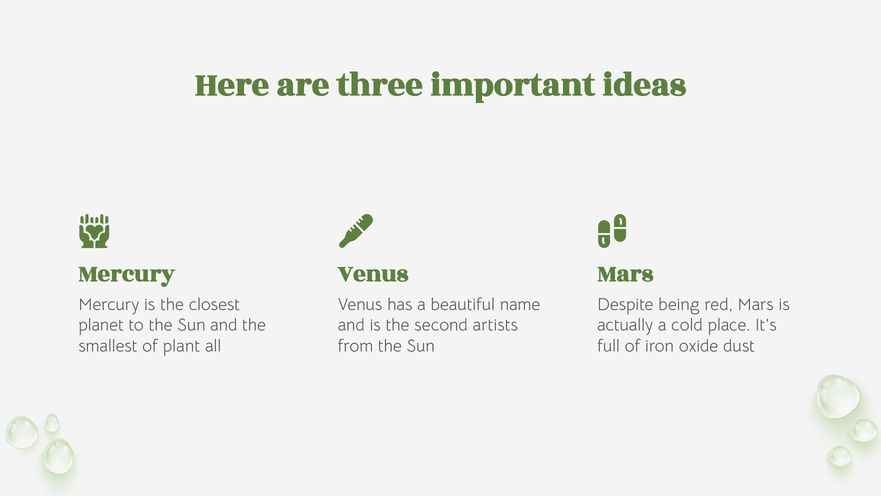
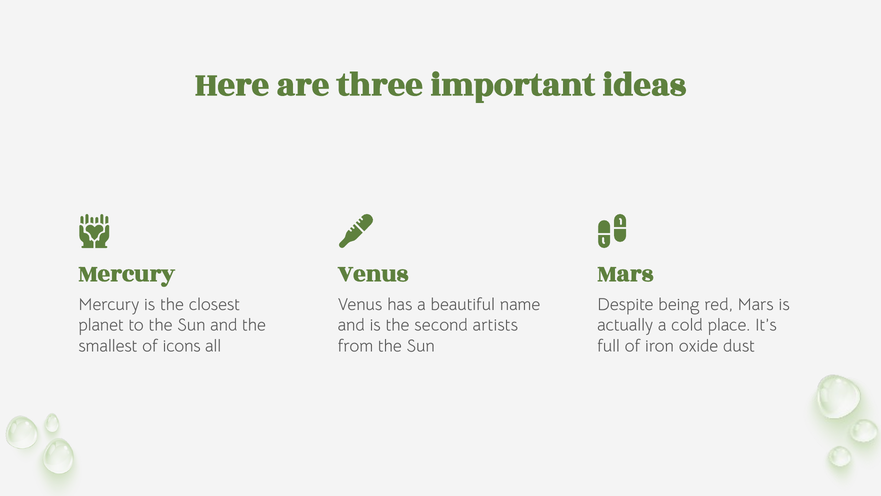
plant: plant -> icons
